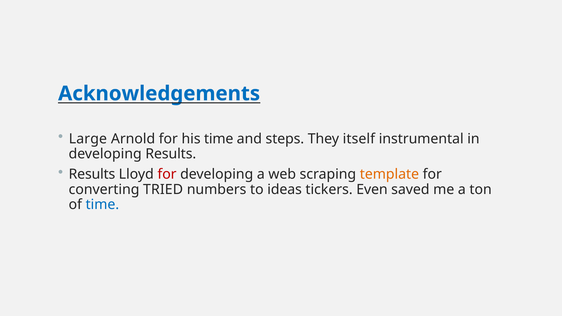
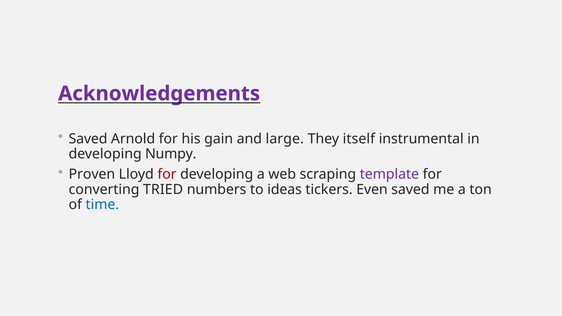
Acknowledgements colour: blue -> purple
Large at (88, 139): Large -> Saved
his time: time -> gain
steps: steps -> large
developing Results: Results -> Numpy
Results at (92, 174): Results -> Proven
template colour: orange -> purple
